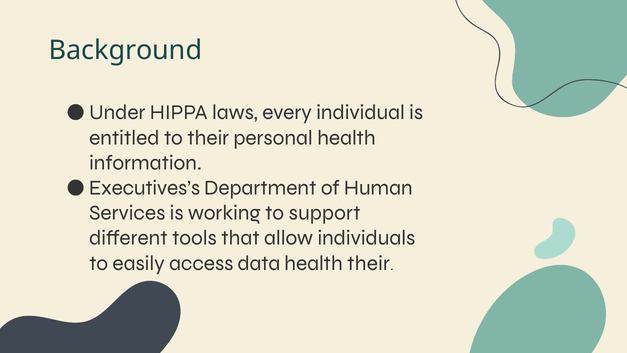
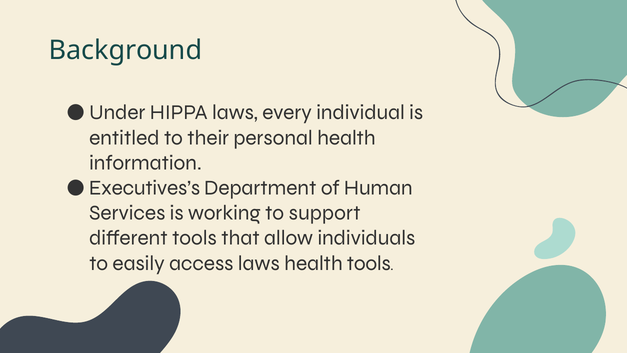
access data: data -> laws
health their: their -> tools
